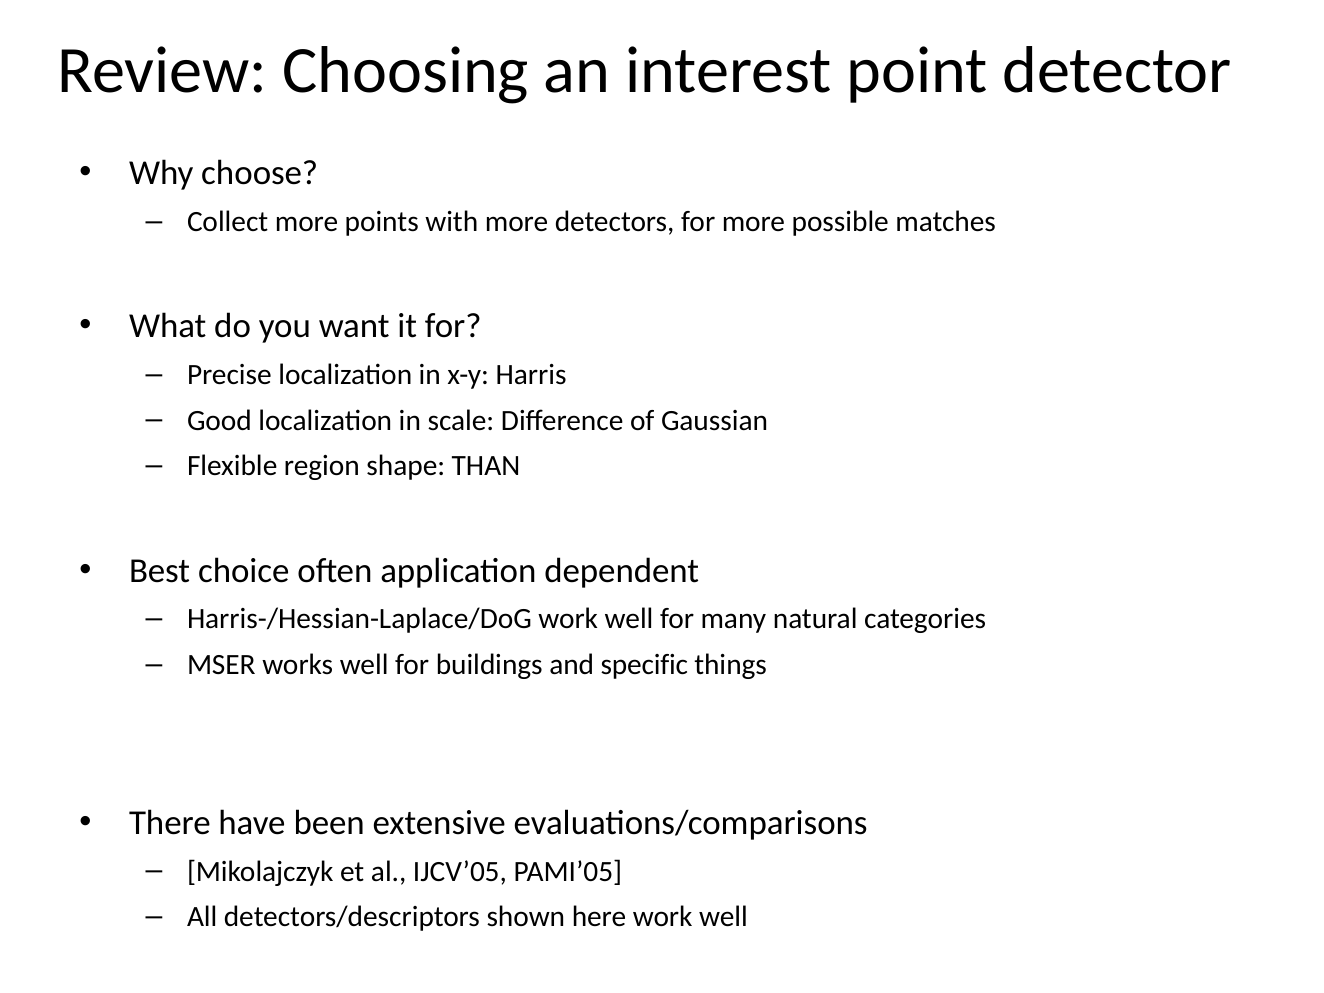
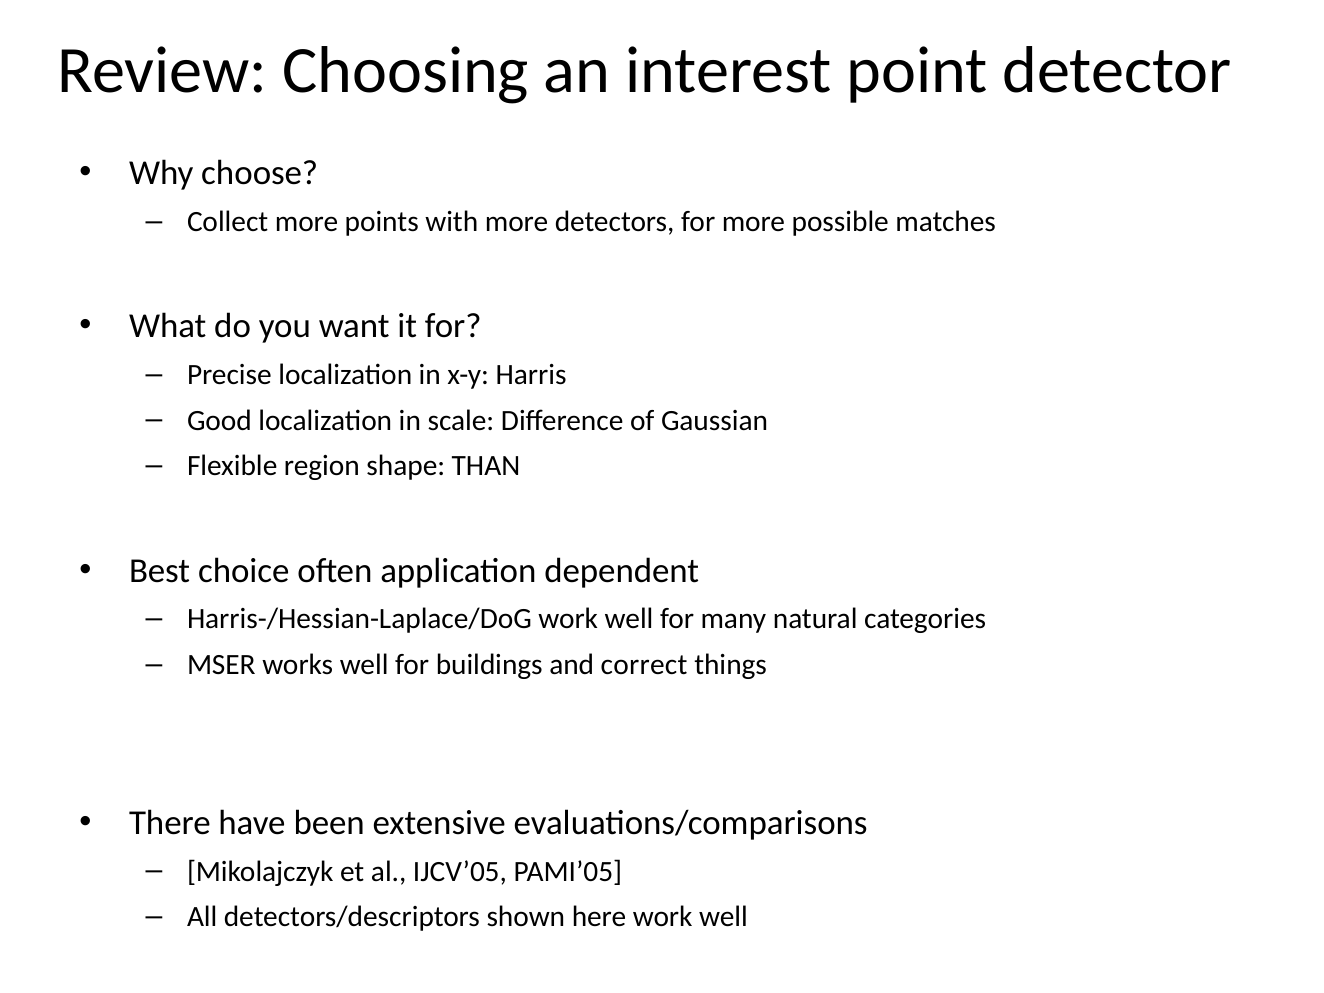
specific: specific -> correct
